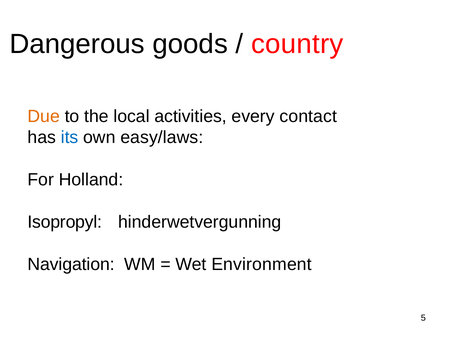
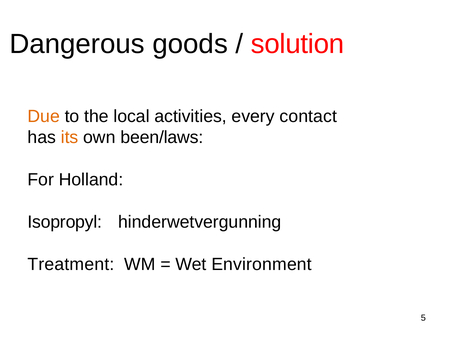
country: country -> solution
its colour: blue -> orange
easy/laws: easy/laws -> been/laws
Navigation: Navigation -> Treatment
